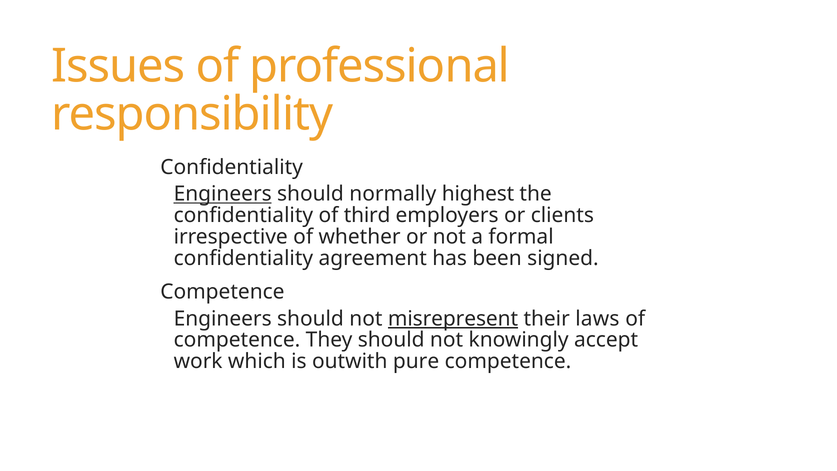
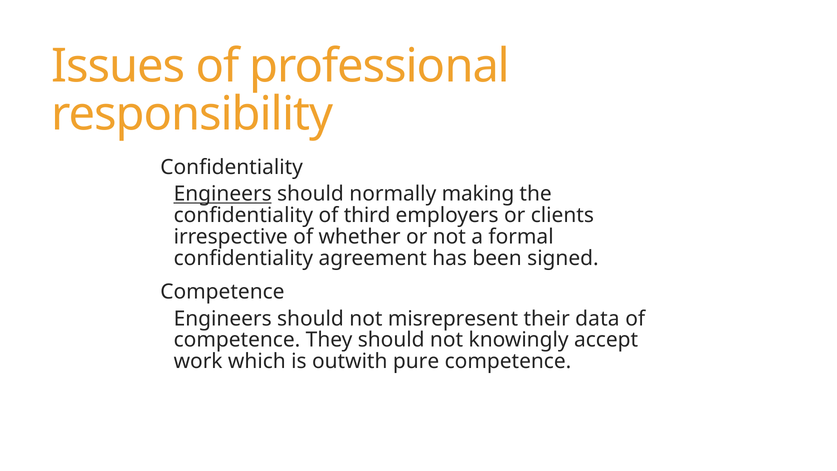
highest: highest -> making
misrepresent underline: present -> none
laws: laws -> data
